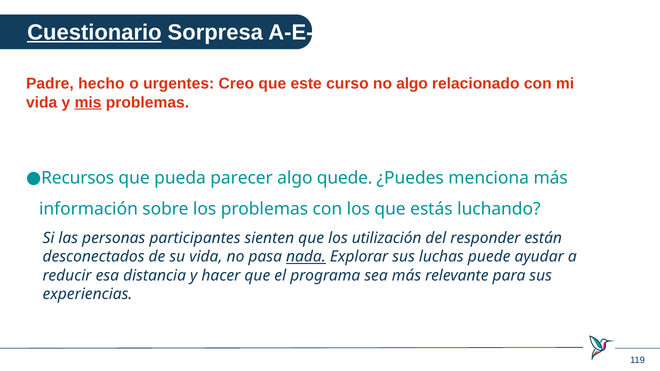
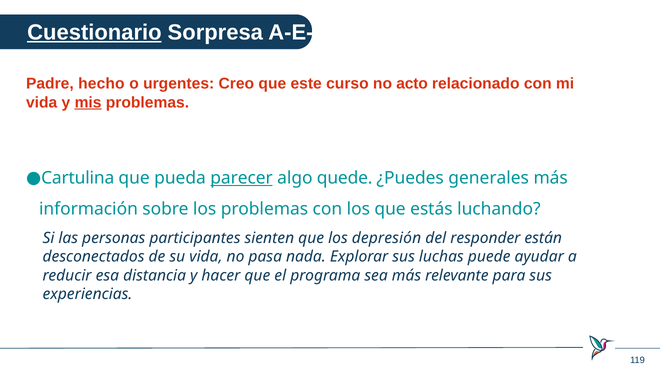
no algo: algo -> acto
Recursos: Recursos -> Cartulina
parecer underline: none -> present
menciona: menciona -> generales
utilización: utilización -> depresión
nada underline: present -> none
